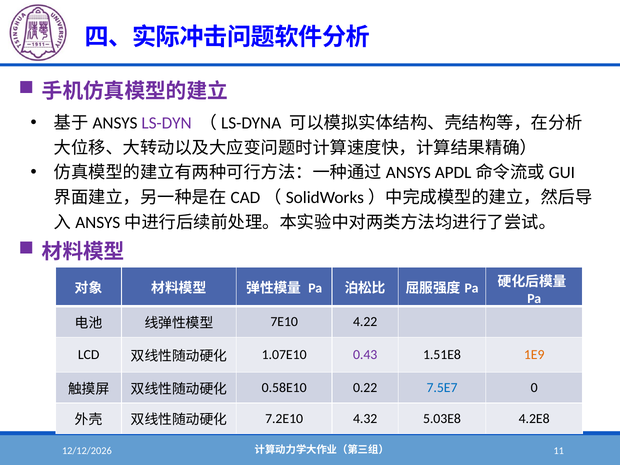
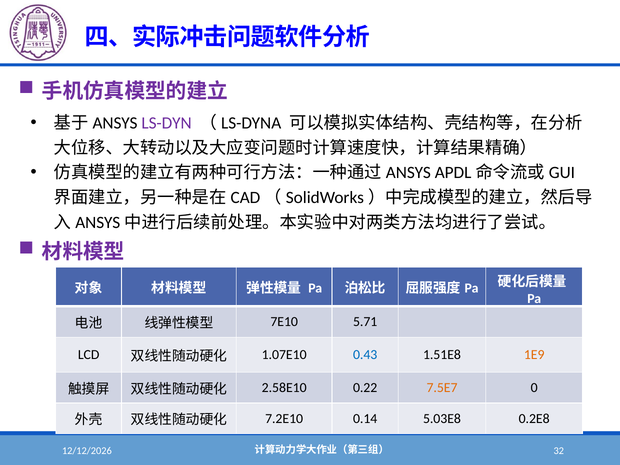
4.22: 4.22 -> 5.71
0.43 colour: purple -> blue
0.58E10: 0.58E10 -> 2.58E10
7.5E7 colour: blue -> orange
4.32: 4.32 -> 0.14
4.2E8: 4.2E8 -> 0.2E8
11: 11 -> 32
